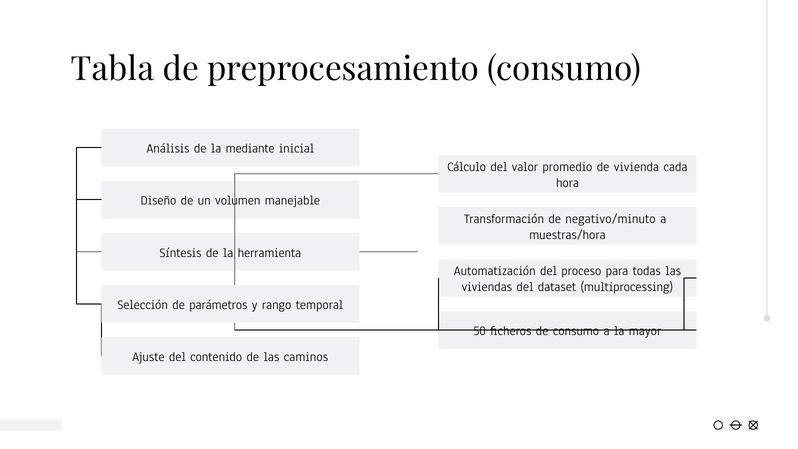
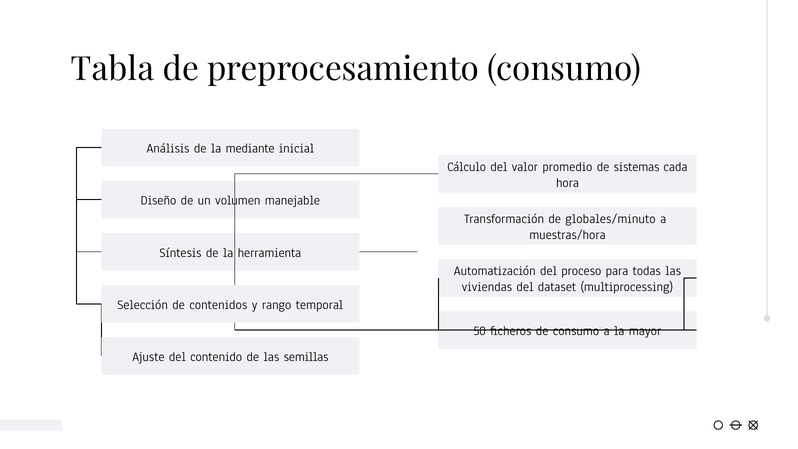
vivienda: vivienda -> sistemas
negativo/minuto: negativo/minuto -> globales/minuto
parámetros: parámetros -> contenidos
caminos: caminos -> semillas
